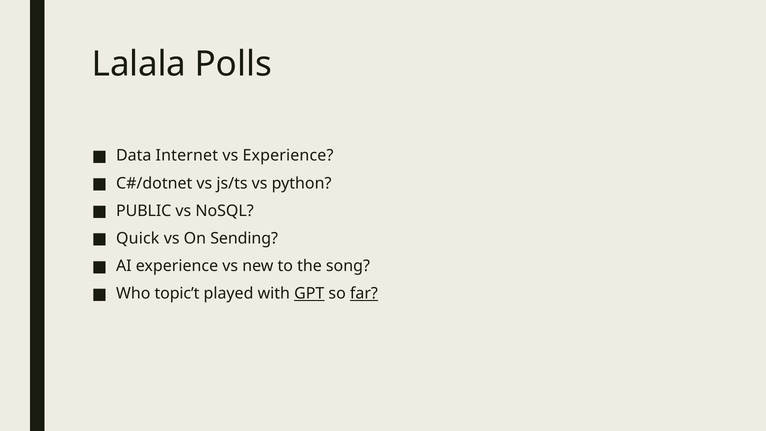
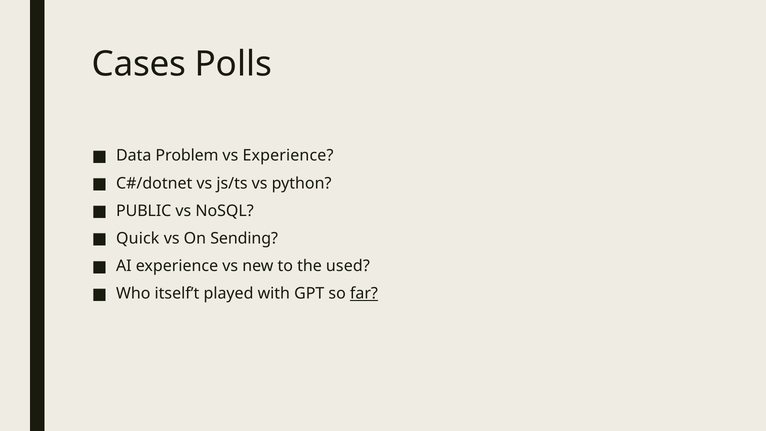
Lalala: Lalala -> Cases
Internet: Internet -> Problem
song: song -> used
topic’t: topic’t -> itself’t
GPT underline: present -> none
